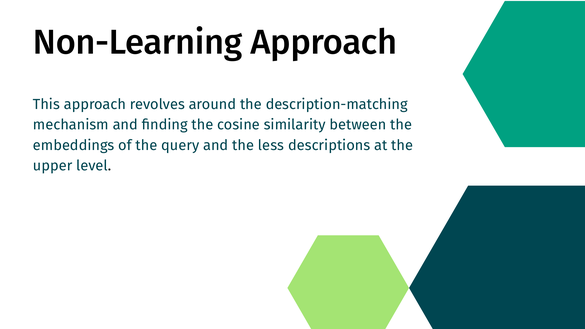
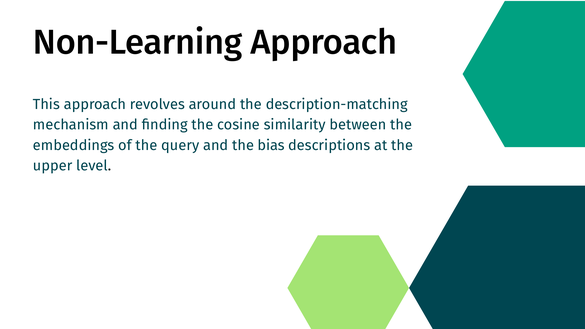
less: less -> bias
